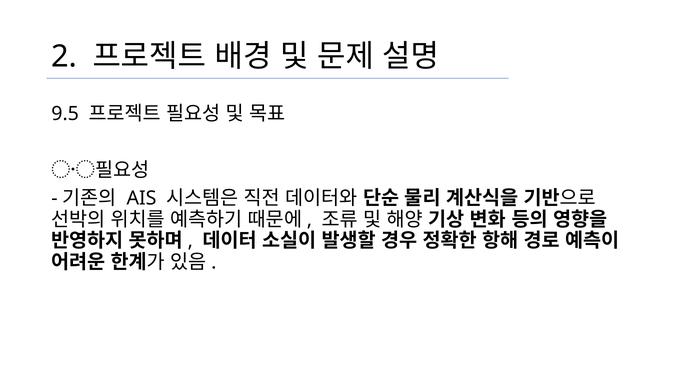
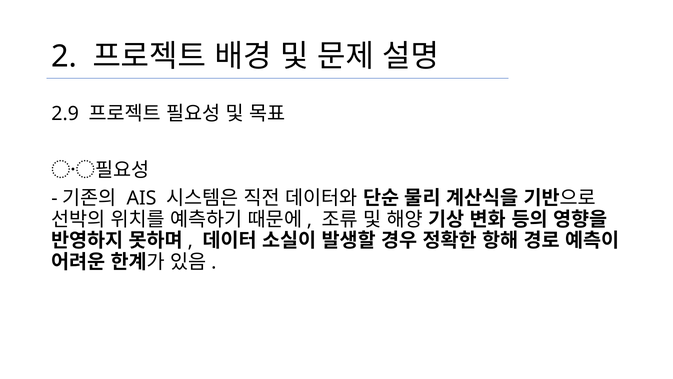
9.5: 9.5 -> 2.9
